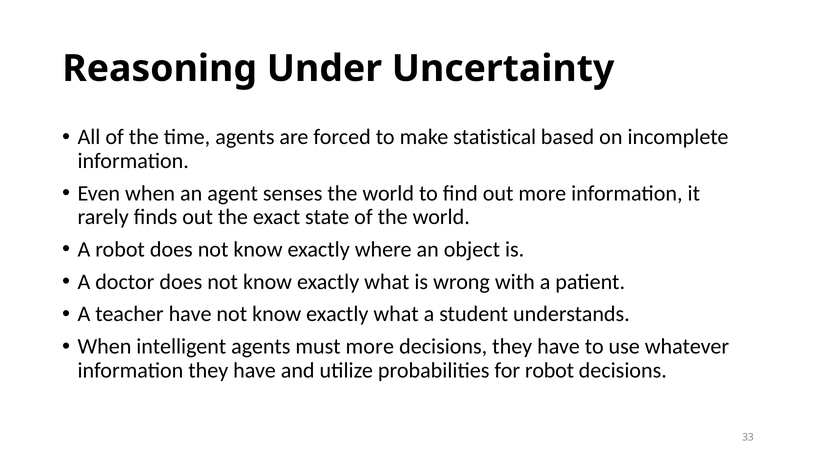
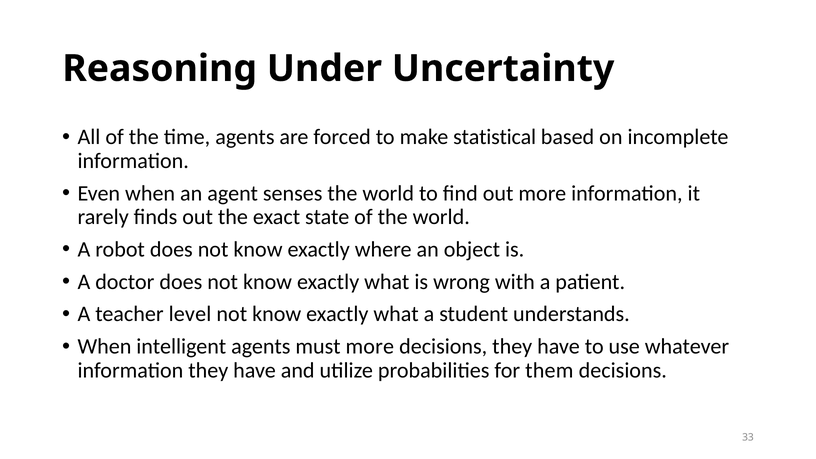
teacher have: have -> level
for robot: robot -> them
